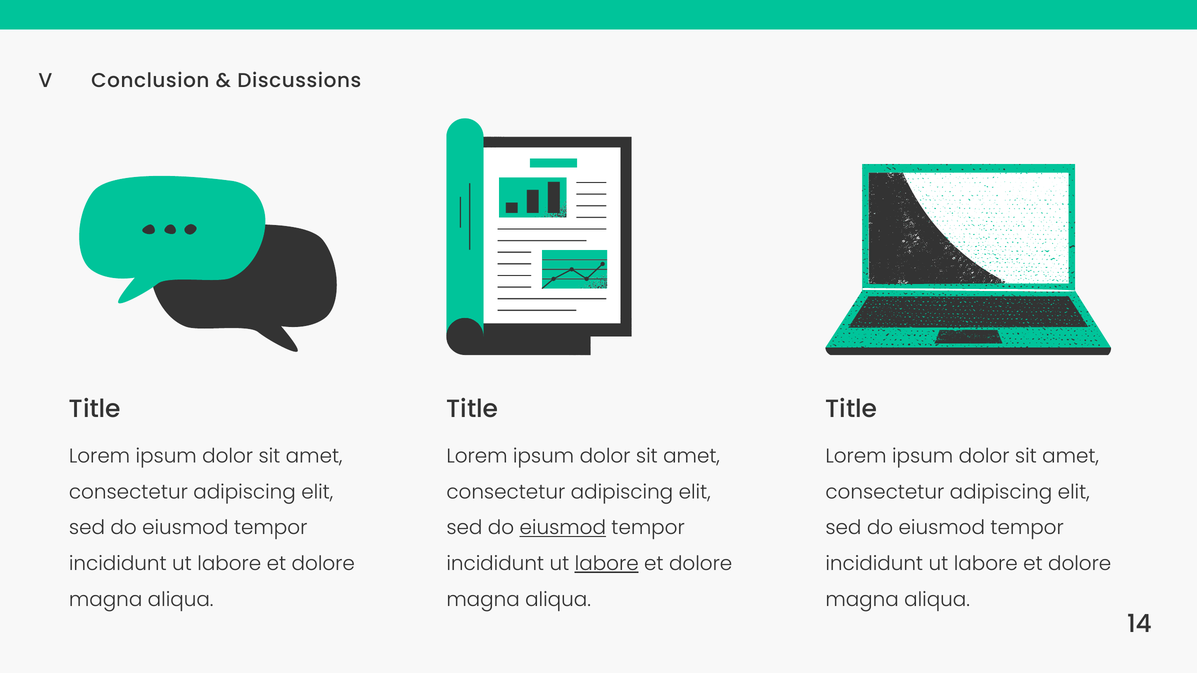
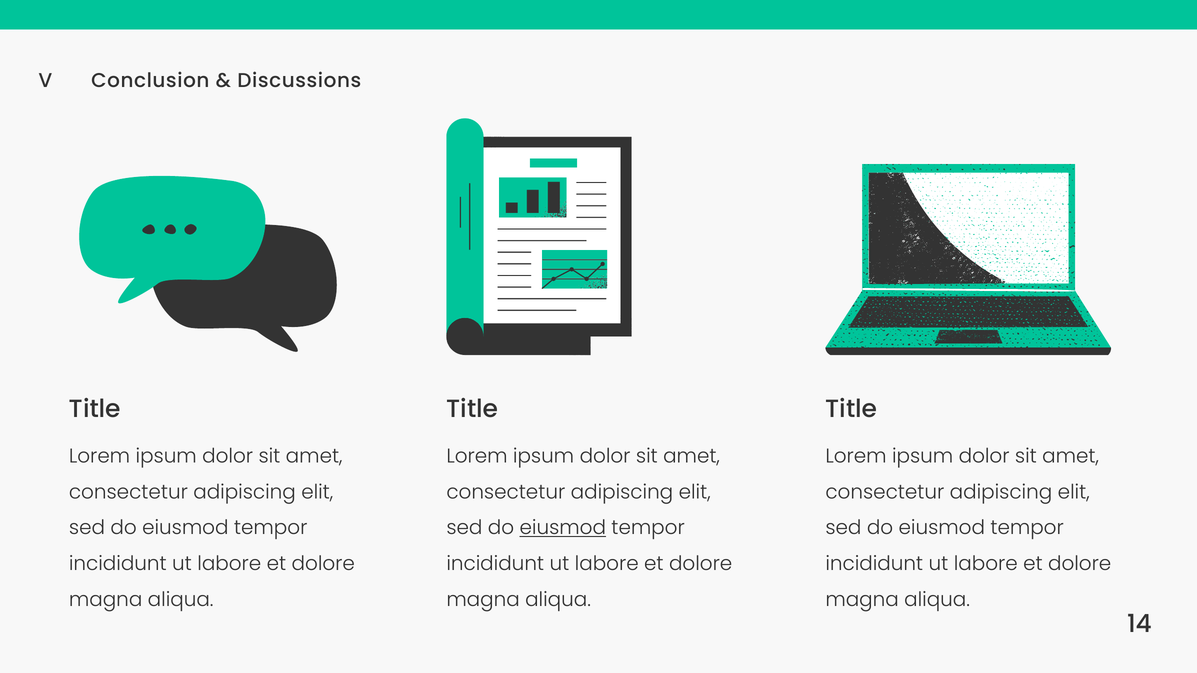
labore at (607, 564) underline: present -> none
